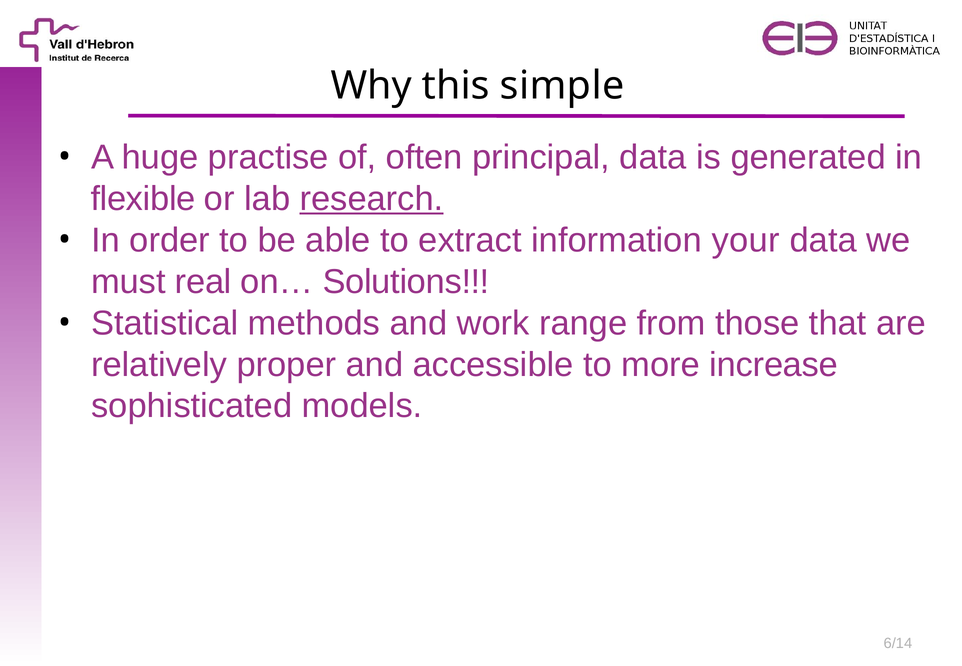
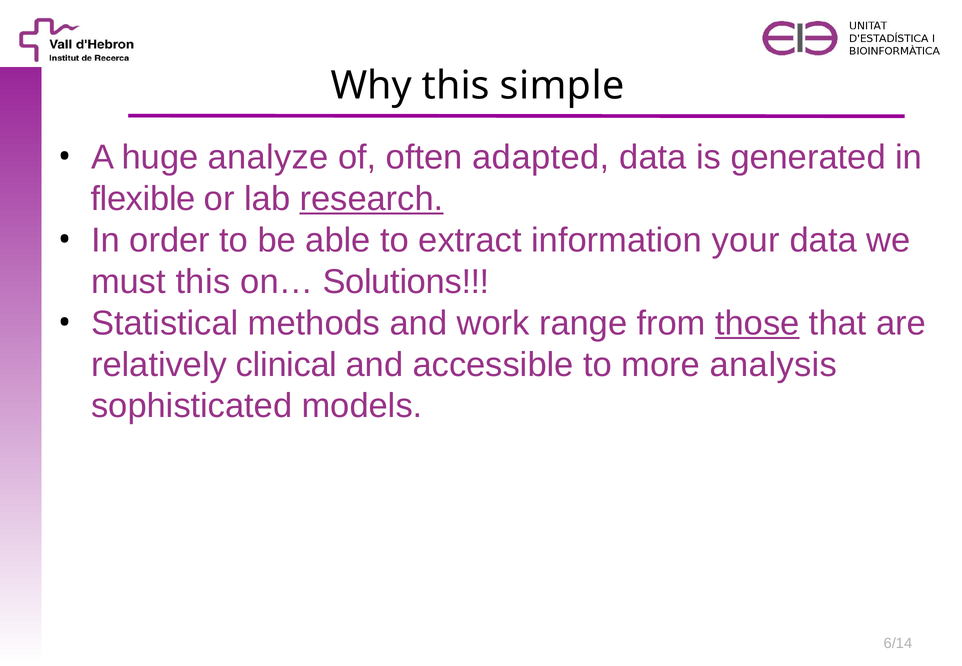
practise: practise -> analyze
principal: principal -> adapted
must real: real -> this
those underline: none -> present
proper: proper -> clinical
increase: increase -> analysis
